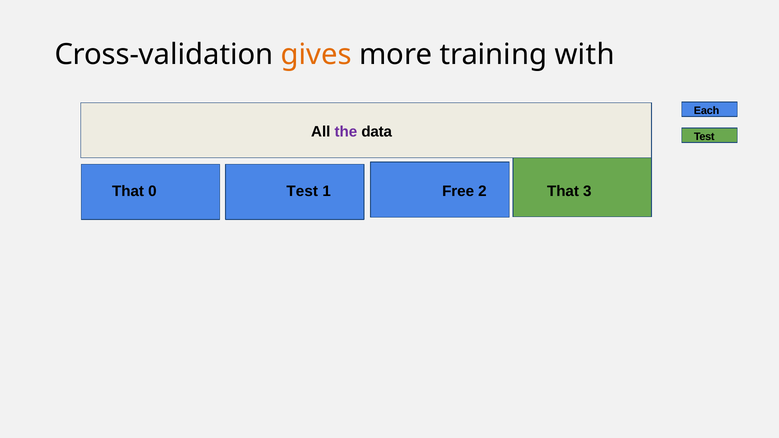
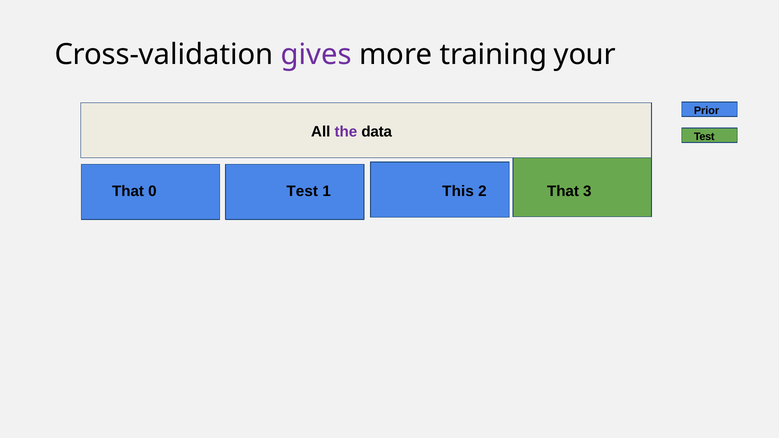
gives colour: orange -> purple
with: with -> your
Each: Each -> Prior
Free: Free -> This
